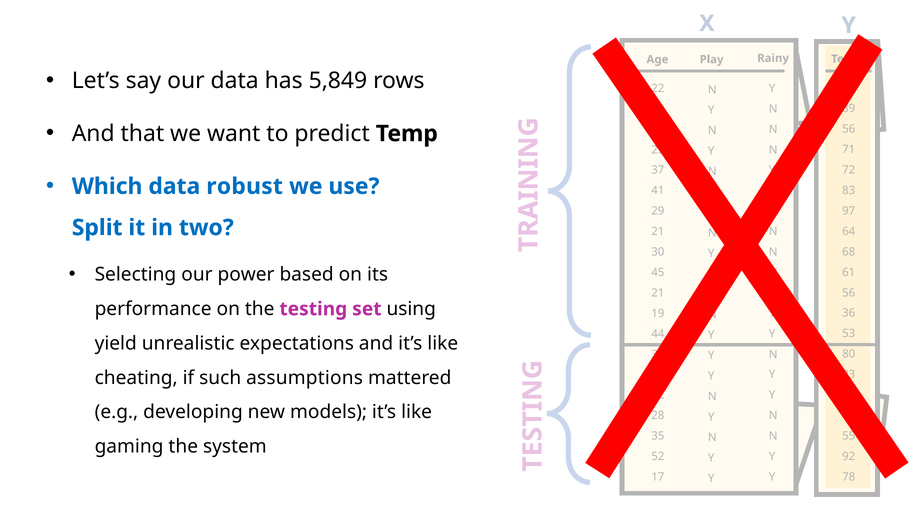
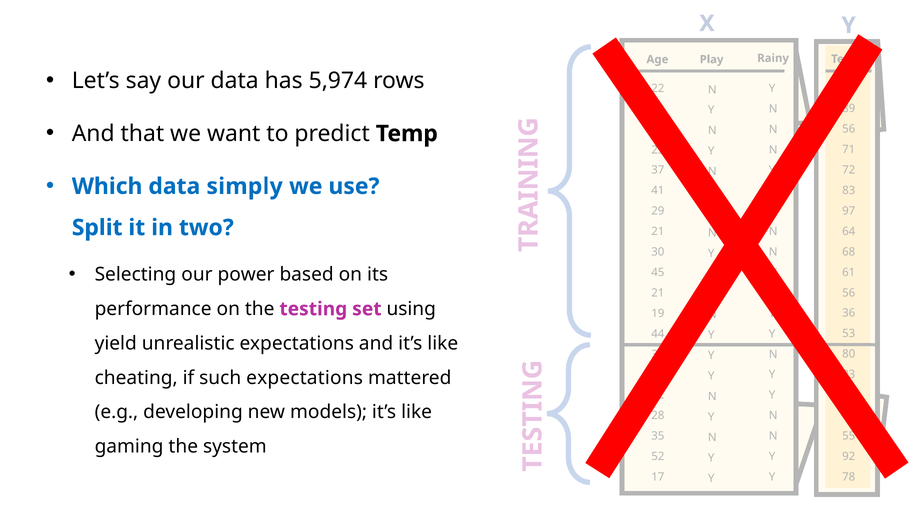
5,849: 5,849 -> 5,974
robust: robust -> simply
such assumptions: assumptions -> expectations
